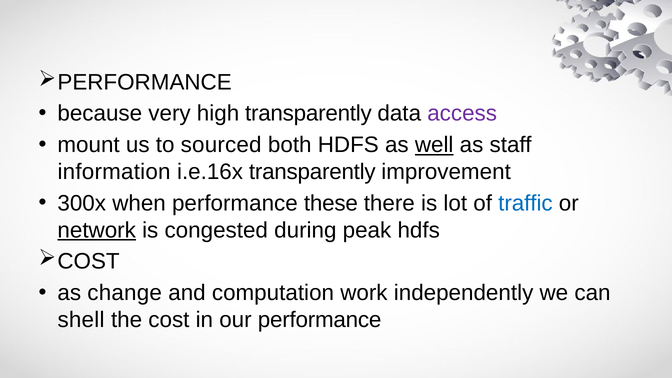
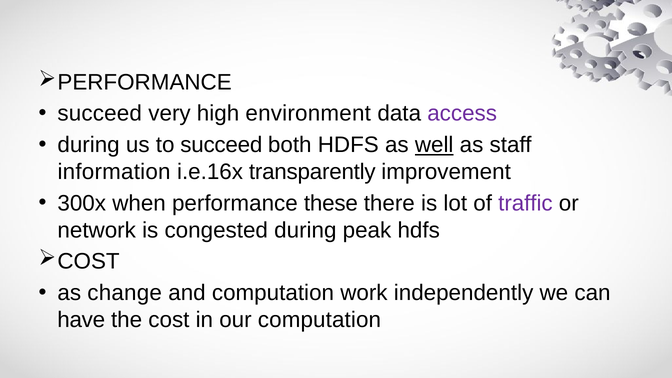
because at (100, 114): because -> succeed
high transparently: transparently -> environment
mount at (89, 145): mount -> during
to sourced: sourced -> succeed
traffic colour: blue -> purple
network underline: present -> none
shell: shell -> have
our performance: performance -> computation
